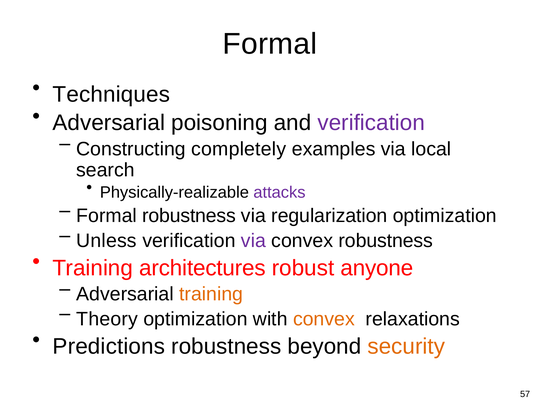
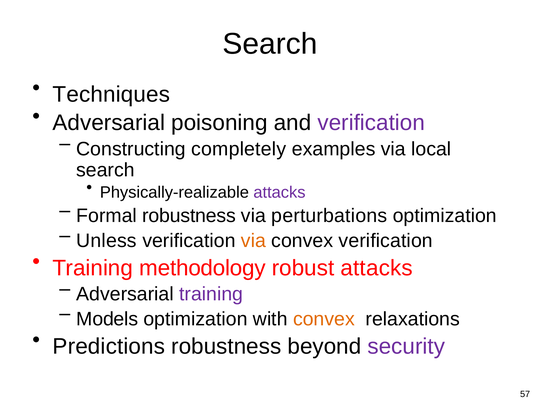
Formal at (270, 44): Formal -> Search
regularization: regularization -> perturbations
via at (253, 241) colour: purple -> orange
convex robustness: robustness -> verification
architectures: architectures -> methodology
robust anyone: anyone -> attacks
training at (211, 294) colour: orange -> purple
Theory: Theory -> Models
security colour: orange -> purple
